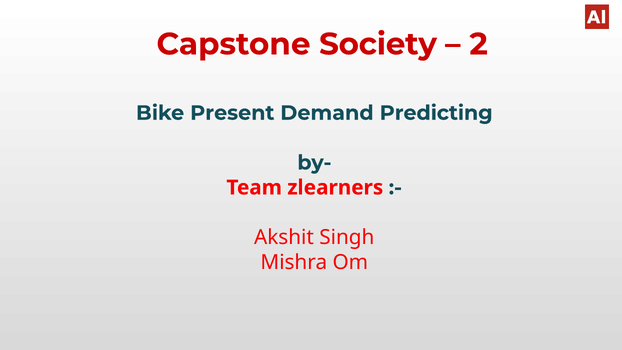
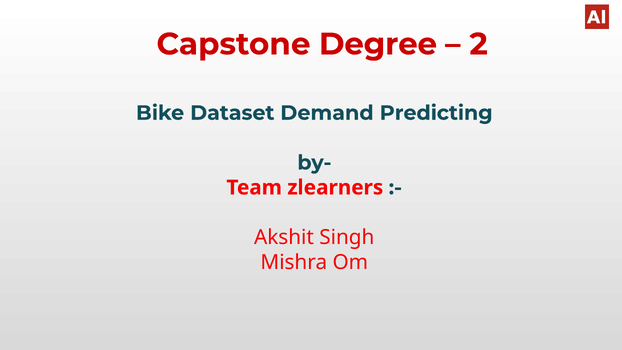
Society: Society -> Degree
Present: Present -> Dataset
